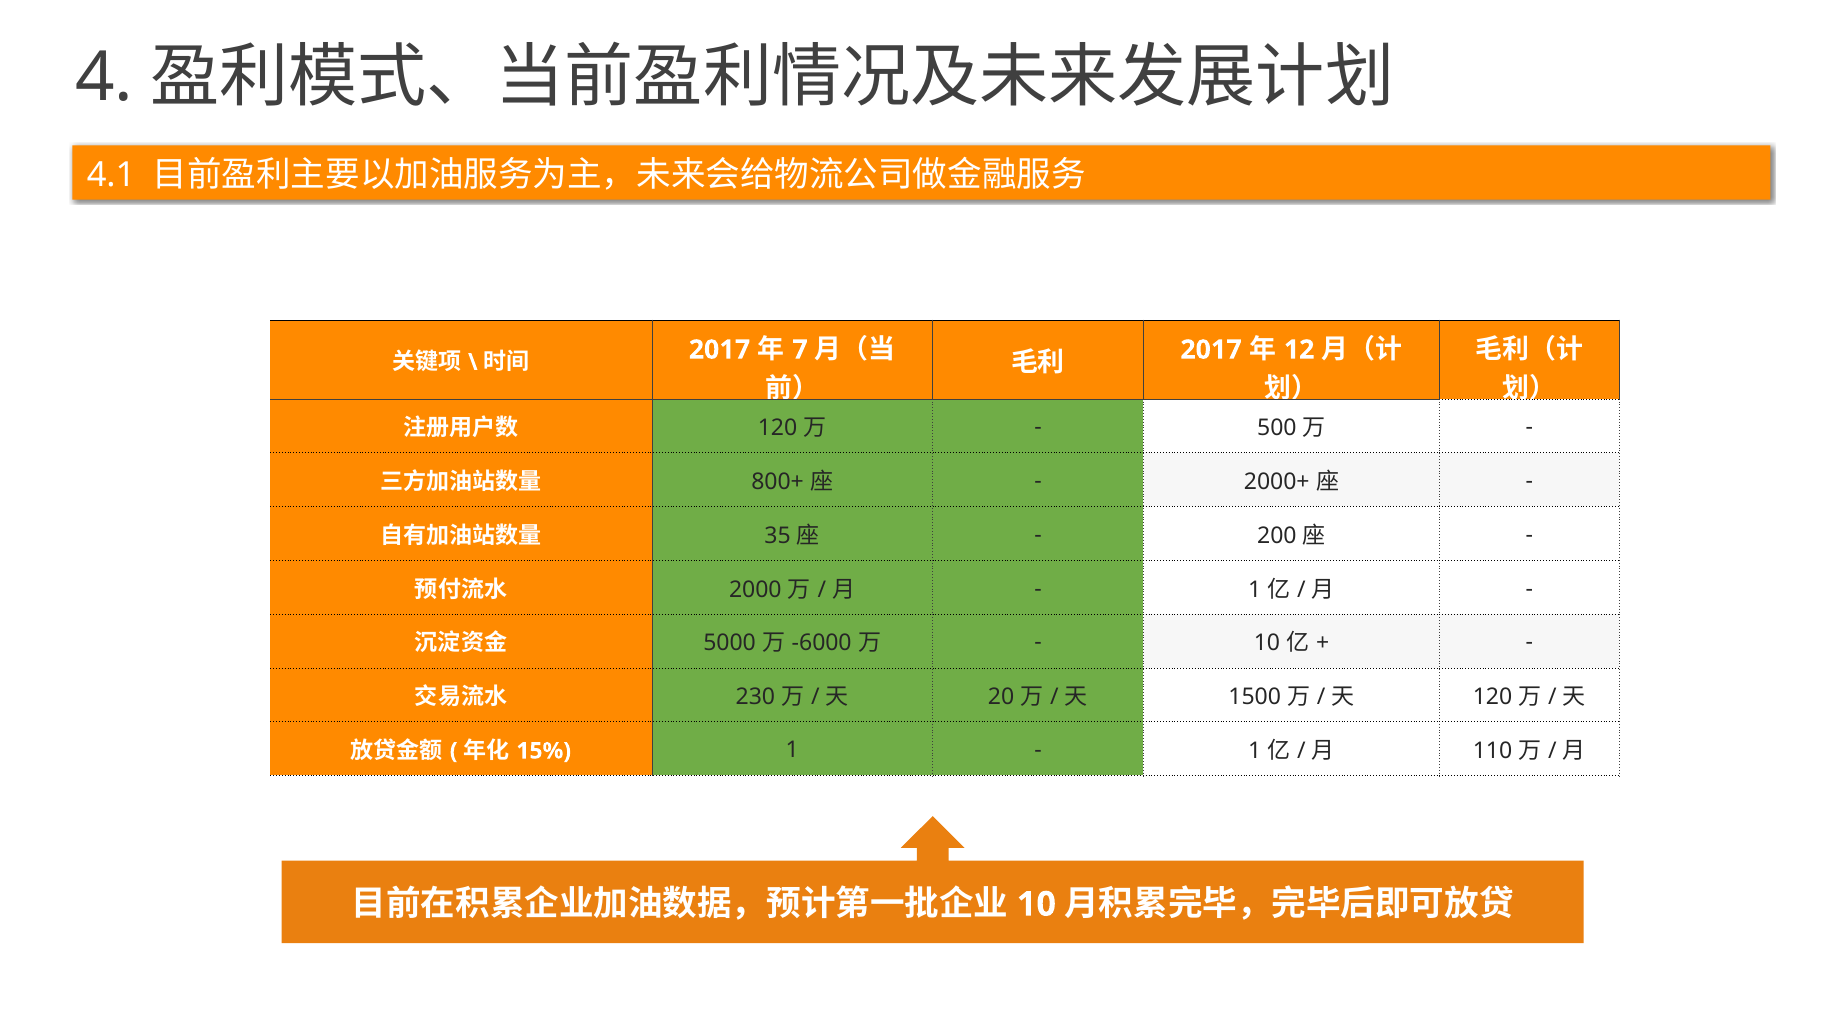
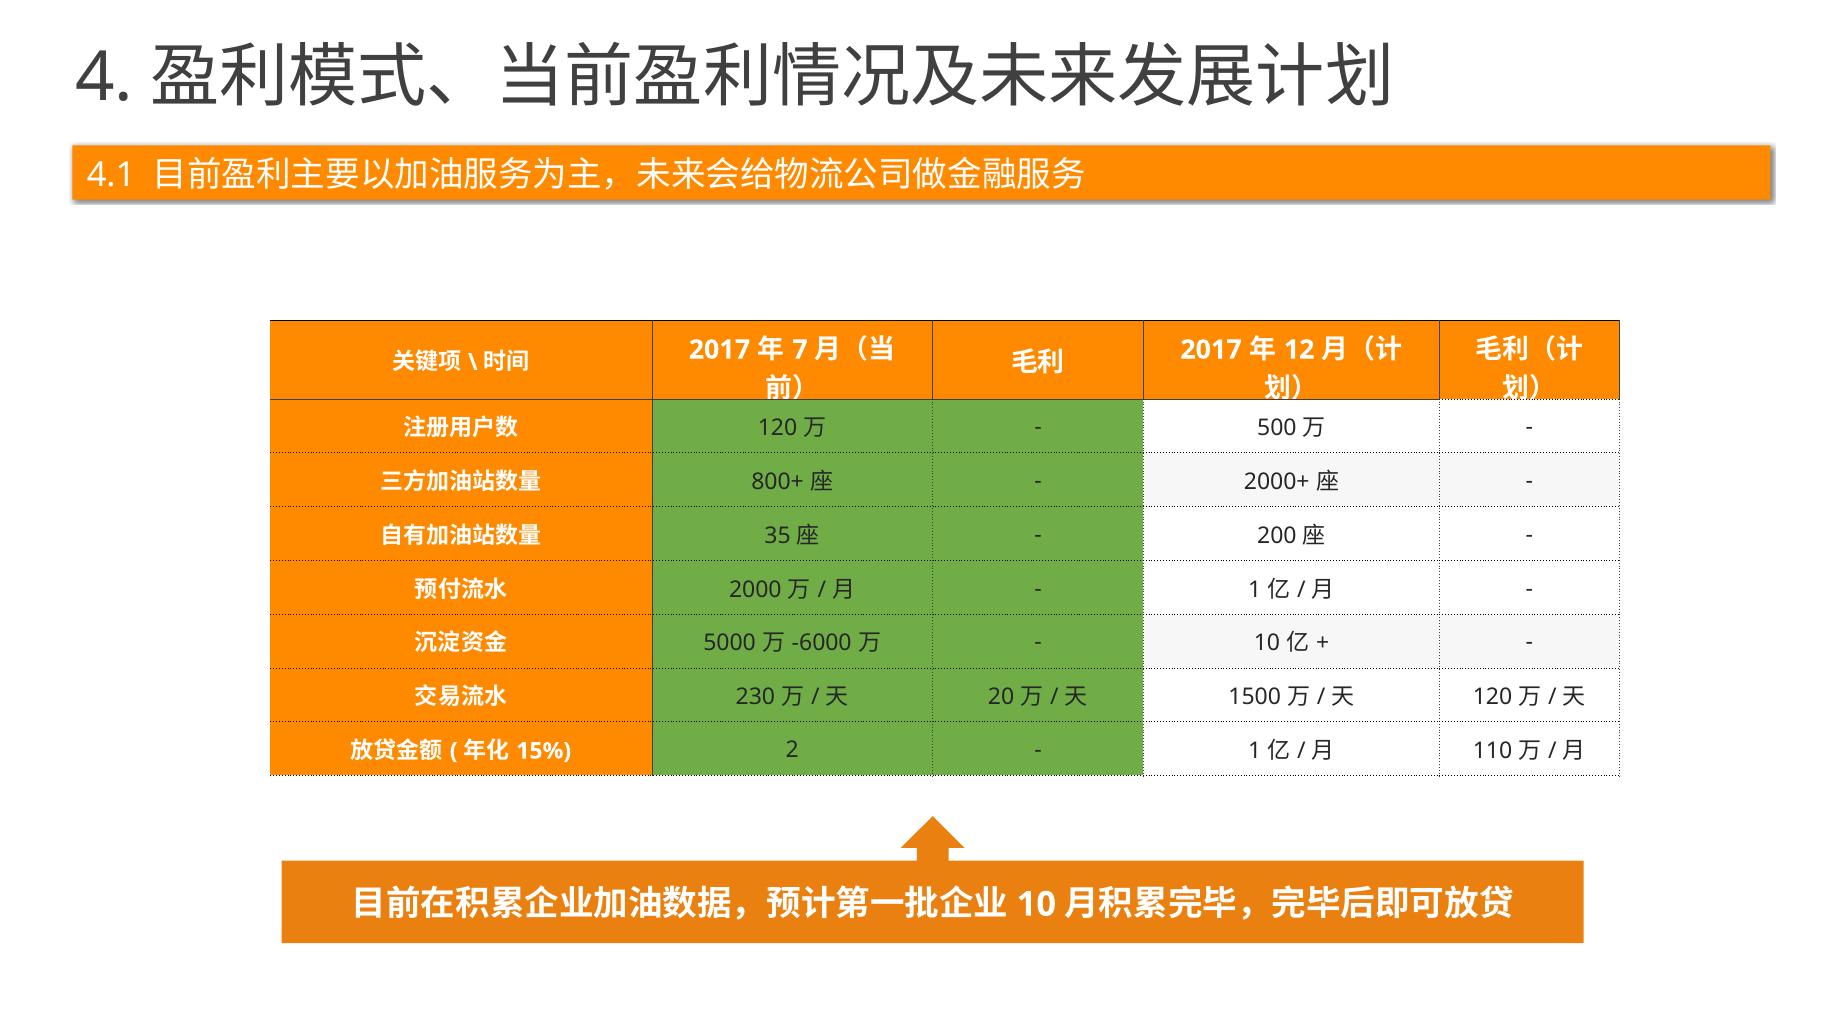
1 at (792, 750): 1 -> 2
